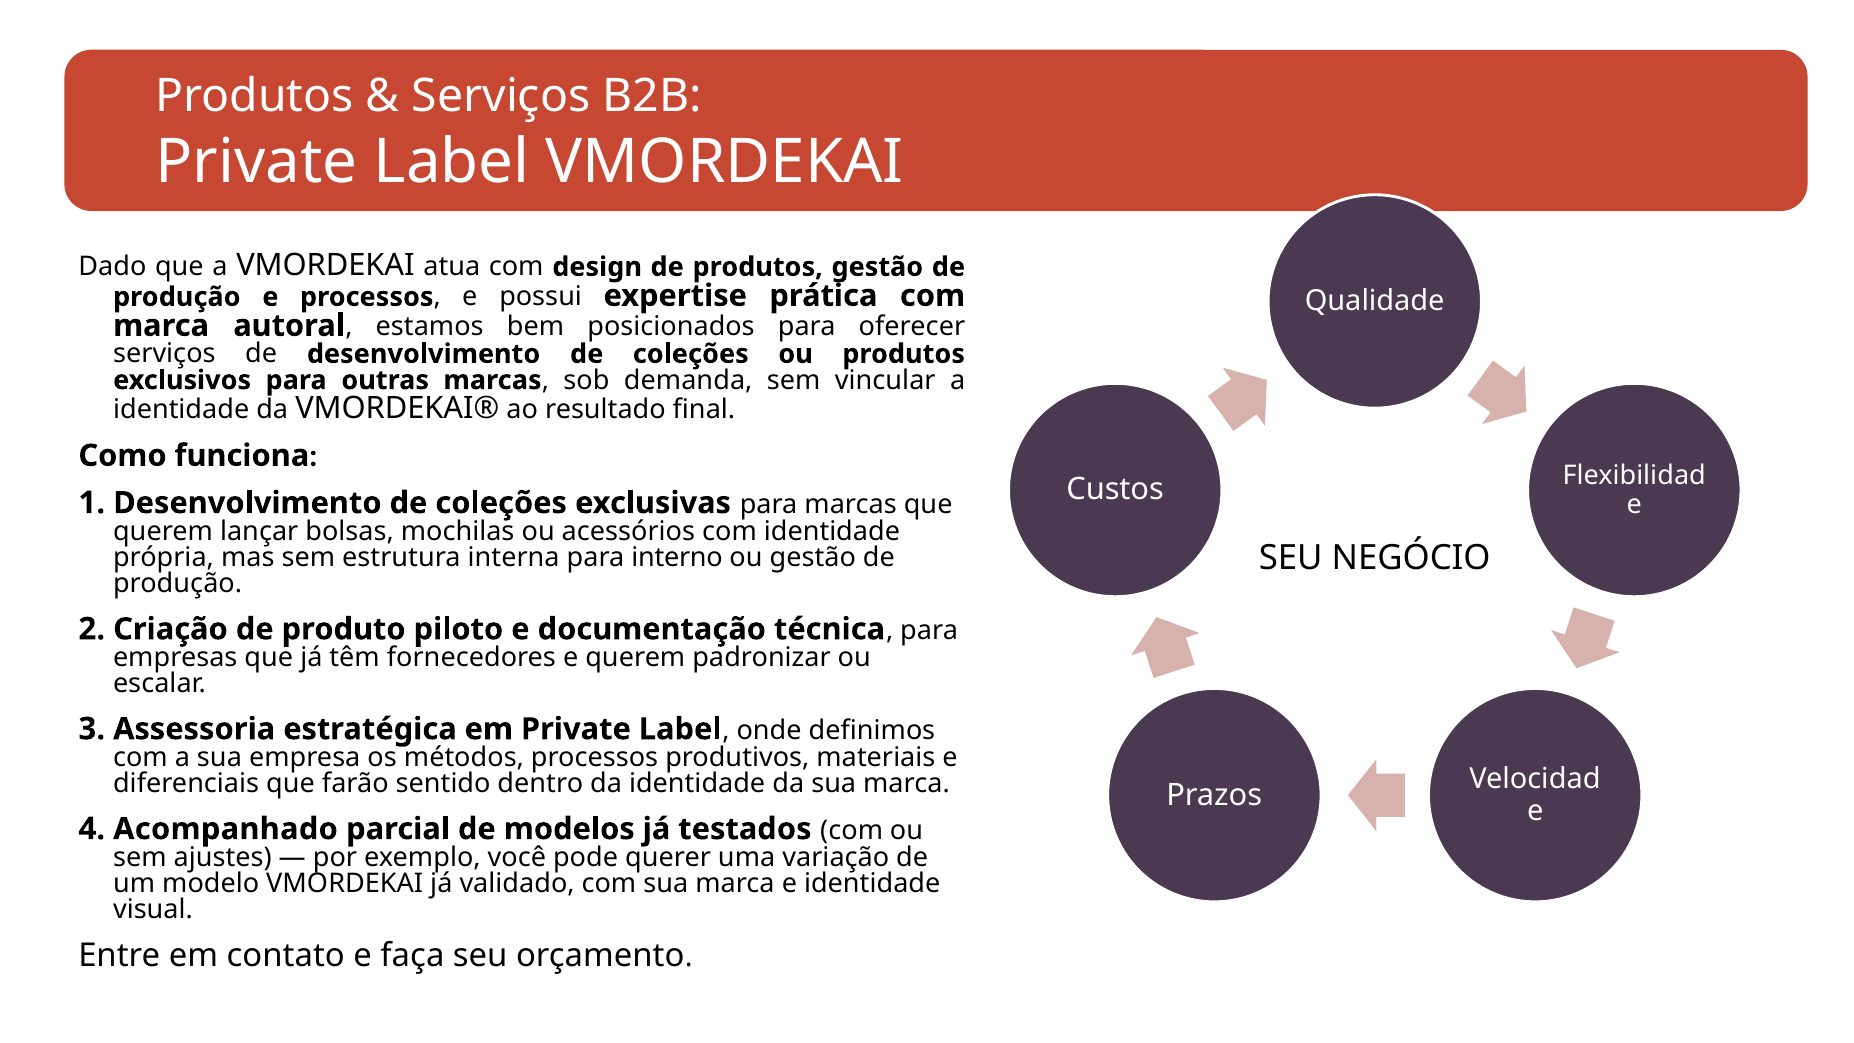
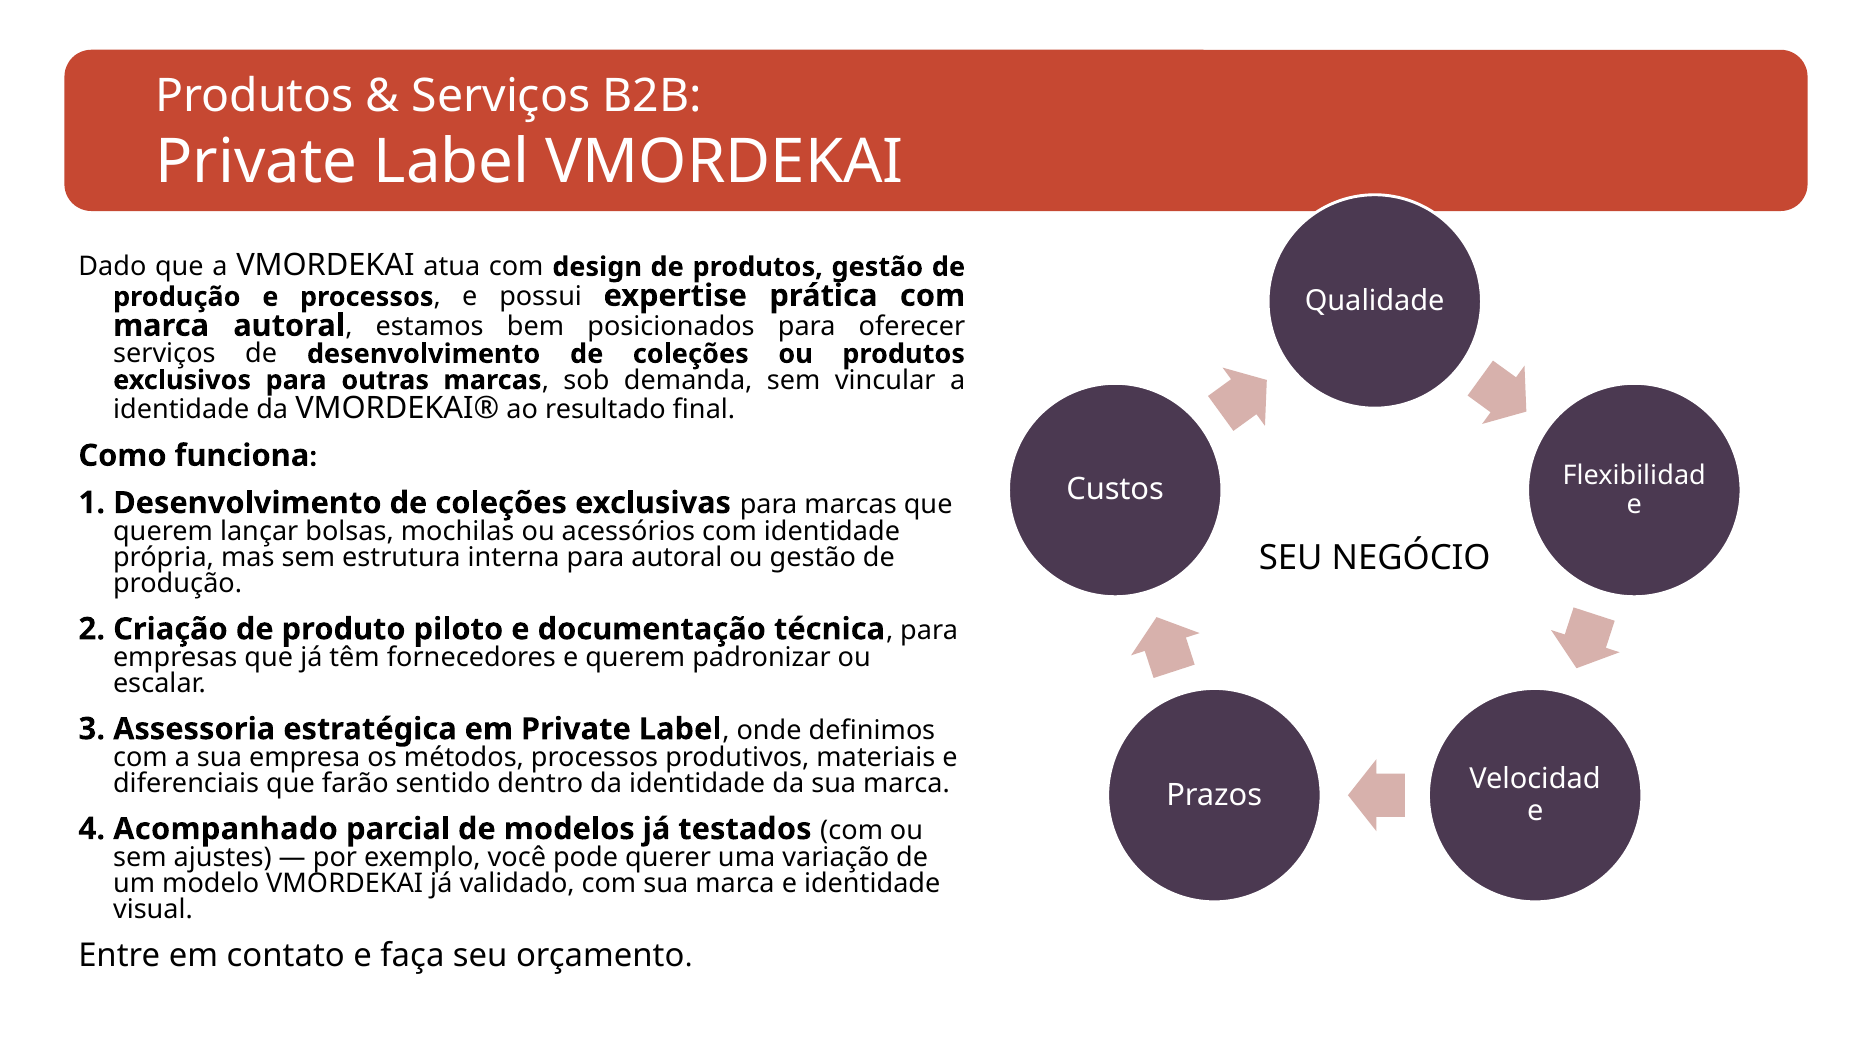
para interno: interno -> autoral
